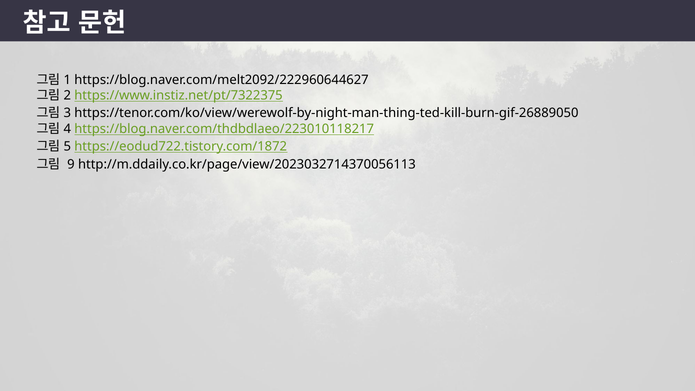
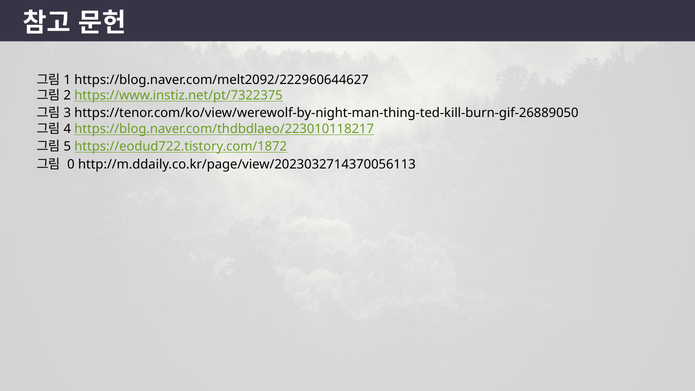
9: 9 -> 0
